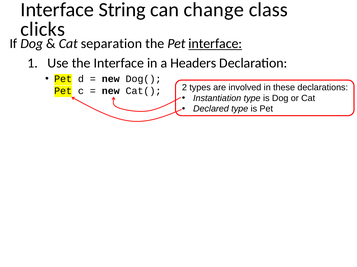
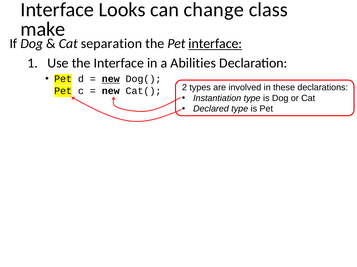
String: String -> Looks
clicks: clicks -> make
Headers: Headers -> Abilities
new at (111, 79) underline: none -> present
